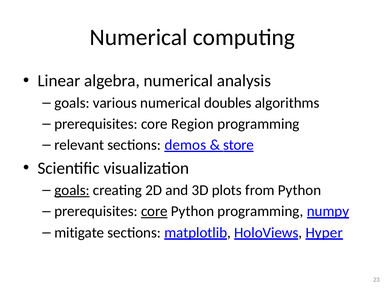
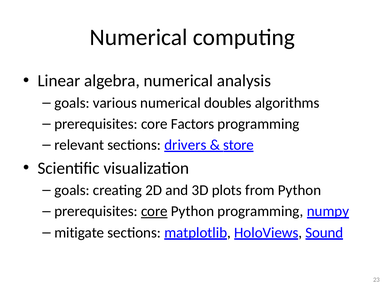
Region: Region -> Factors
demos: demos -> drivers
goals at (72, 190) underline: present -> none
Hyper: Hyper -> Sound
